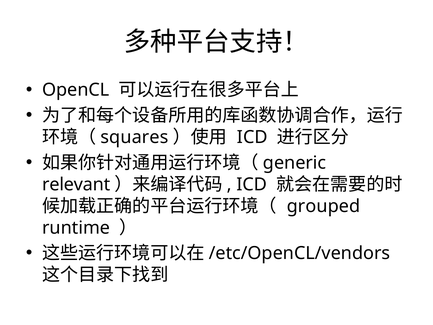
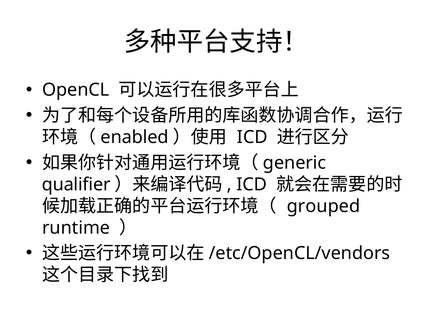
squares: squares -> enabled
relevant: relevant -> qualifier
